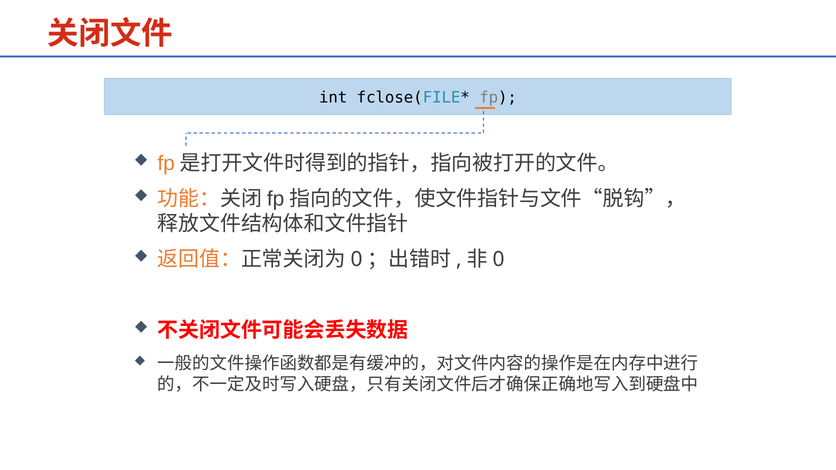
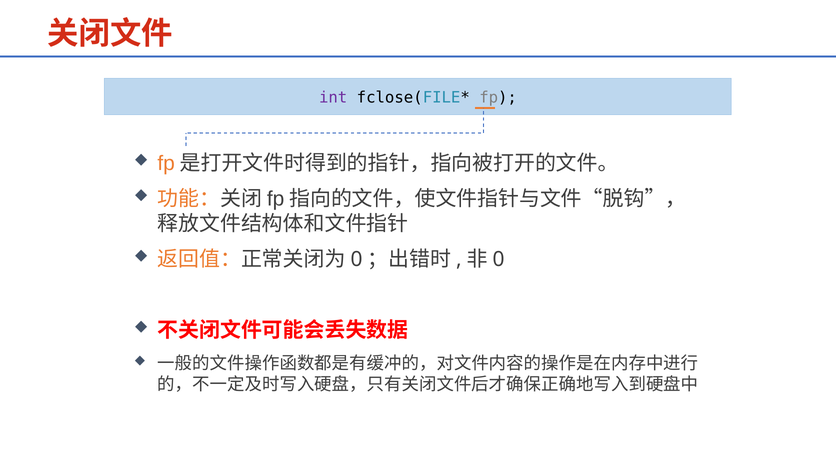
int colour: black -> purple
